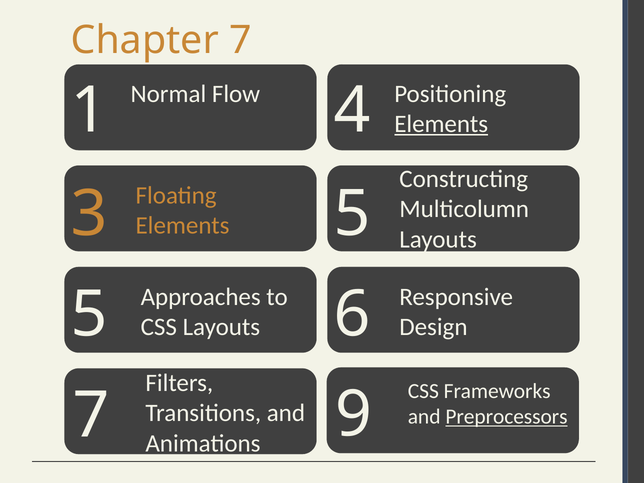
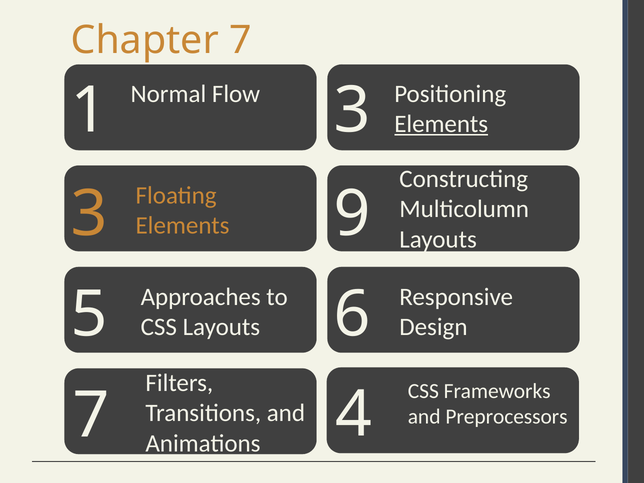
1 4: 4 -> 3
3 5: 5 -> 9
Preprocessors underline: present -> none
9: 9 -> 4
